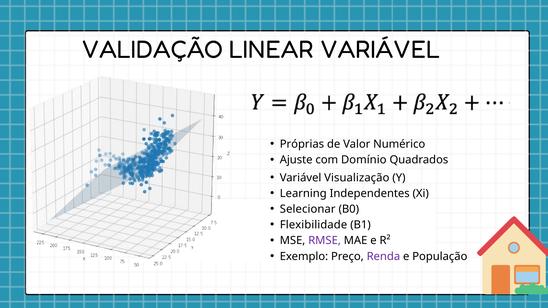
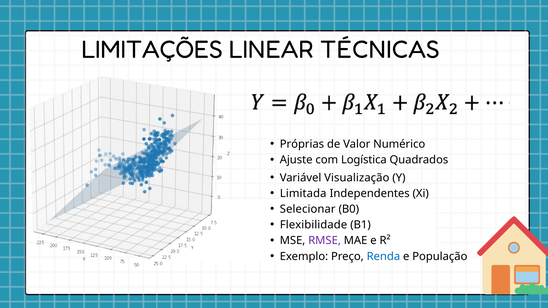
VALIDAÇÃO: VALIDAÇÃO -> LIMITAÇÕES
LINEAR VARIÁVEL: VARIÁVEL -> TÉCNICAS
Domínio: Domínio -> Logística
Learning: Learning -> Limitada
Renda colour: purple -> blue
